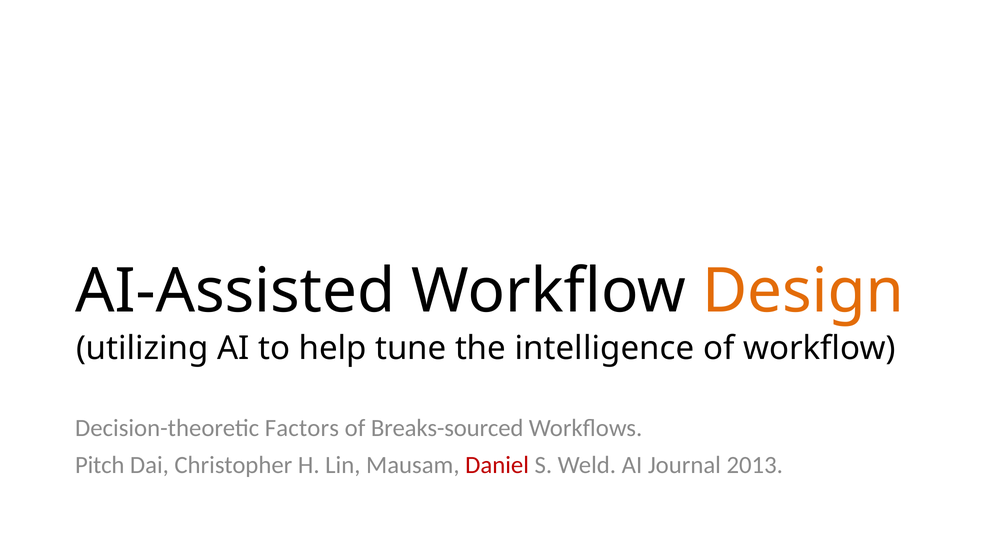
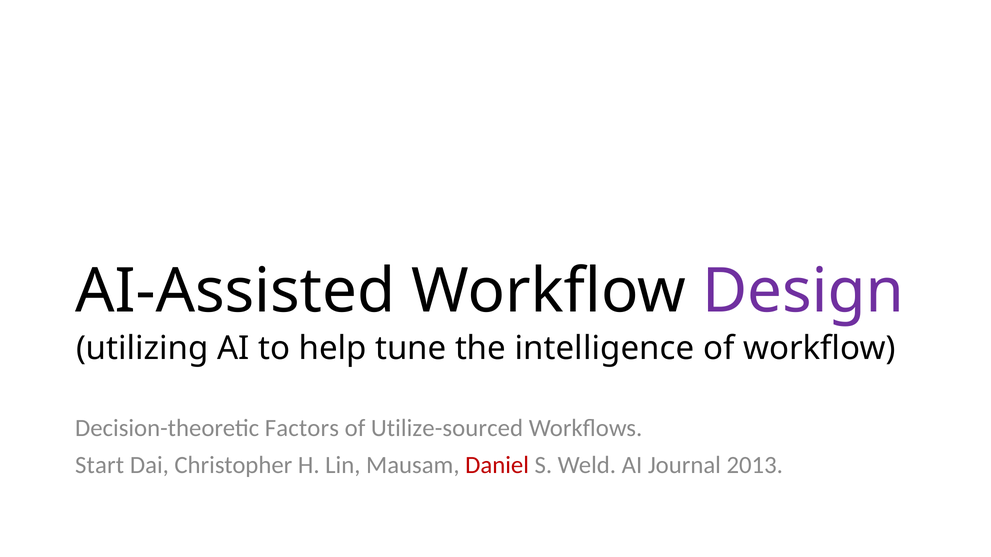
Design colour: orange -> purple
Breaks-sourced: Breaks-sourced -> Utilize-sourced
Pitch: Pitch -> Start
